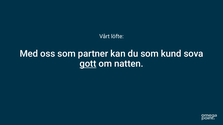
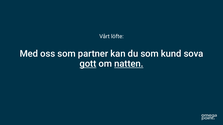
natten underline: none -> present
